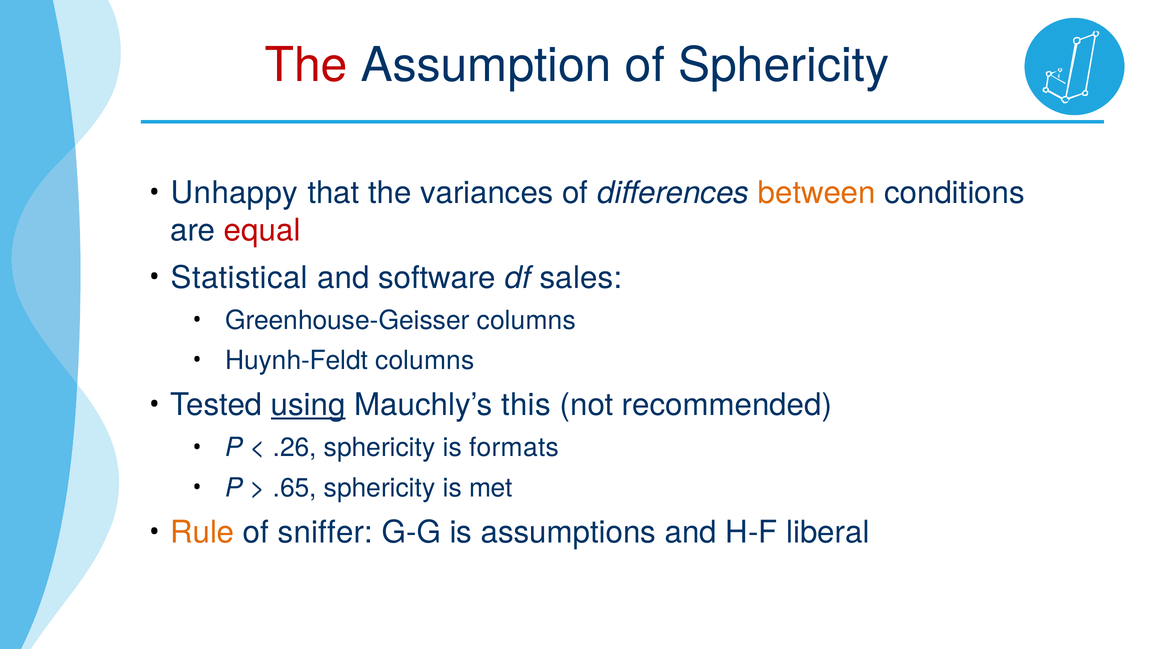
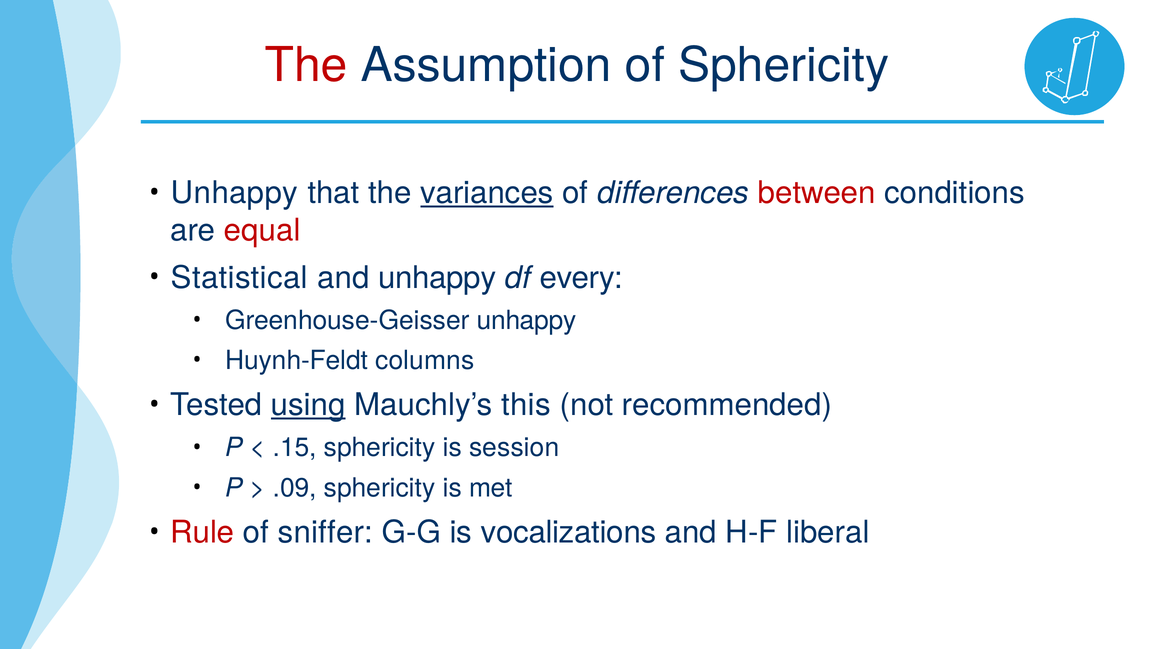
variances underline: none -> present
between colour: orange -> red
and software: software -> unhappy
sales: sales -> every
Greenhouse-Geisser columns: columns -> unhappy
.26: .26 -> .15
formats: formats -> session
.65: .65 -> .09
Rule colour: orange -> red
assumptions: assumptions -> vocalizations
